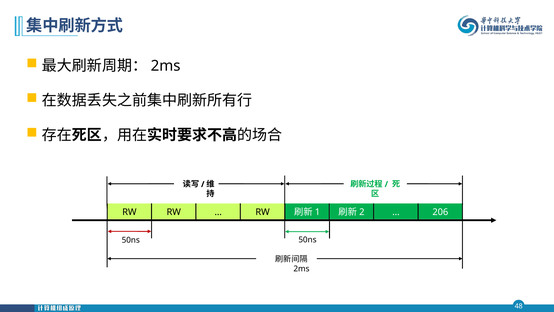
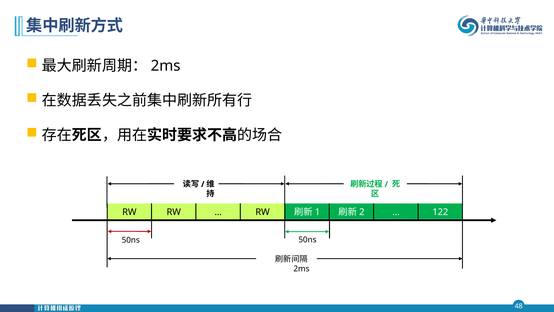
206: 206 -> 122
